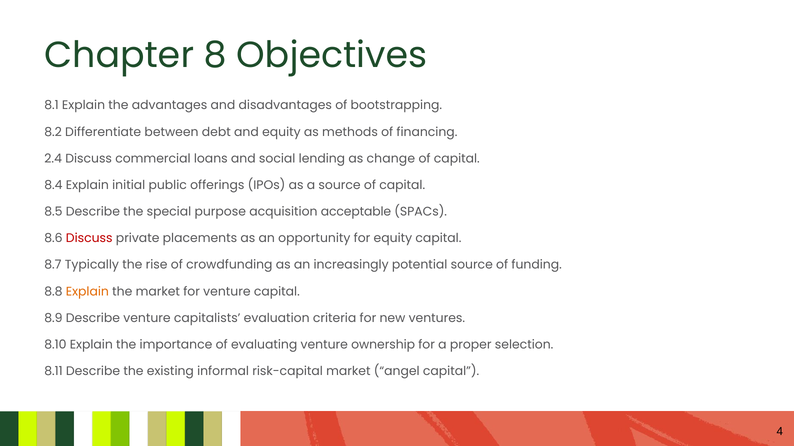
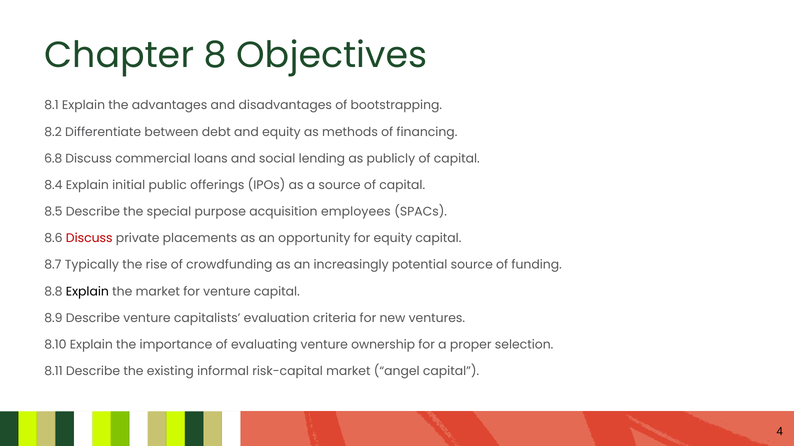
2.4: 2.4 -> 6.8
change: change -> publicly
acceptable: acceptable -> employees
Explain at (87, 292) colour: orange -> black
